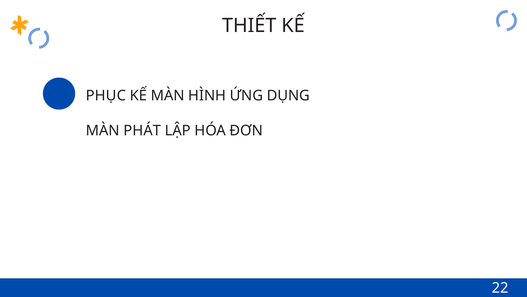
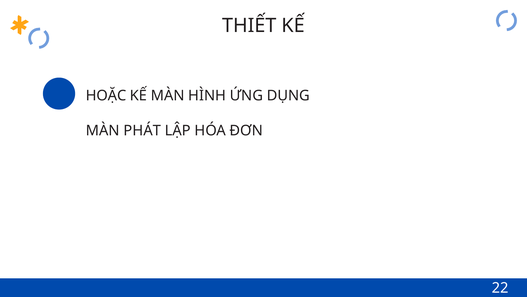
PHỤC: PHỤC -> HOẶC
